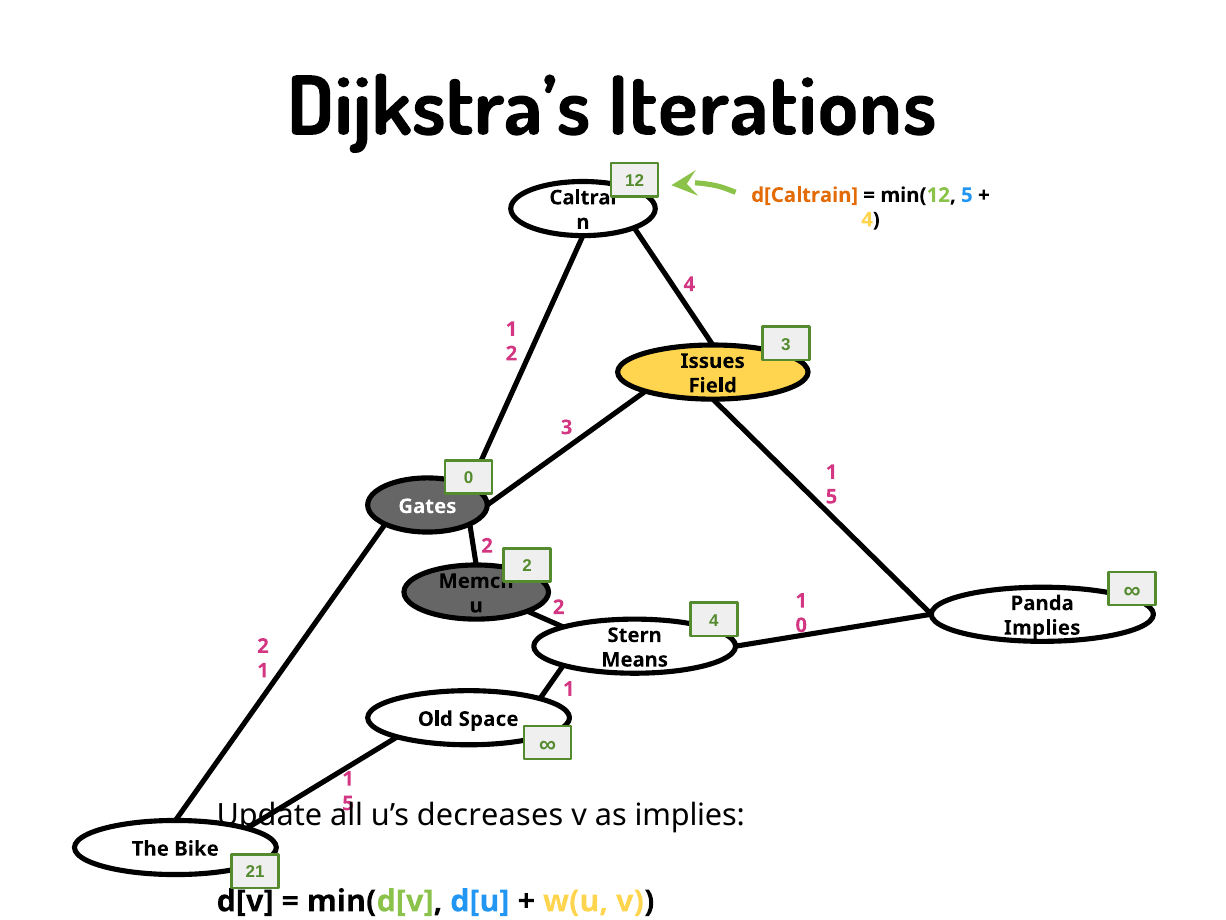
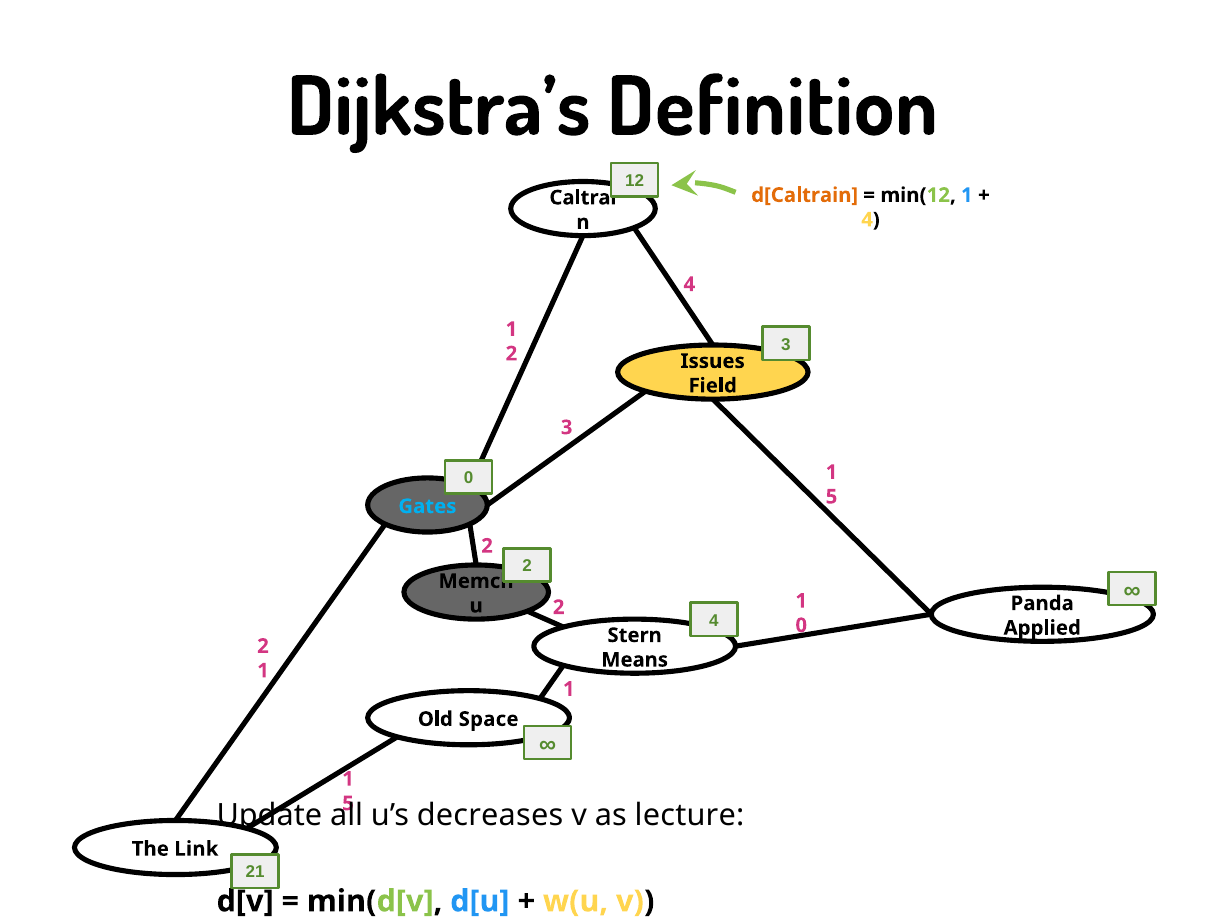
Iterations: Iterations -> Definition
min(12 5: 5 -> 1
Gates colour: white -> light blue
Implies at (1042, 628): Implies -> Applied
as implies: implies -> lecture
Bike: Bike -> Link
